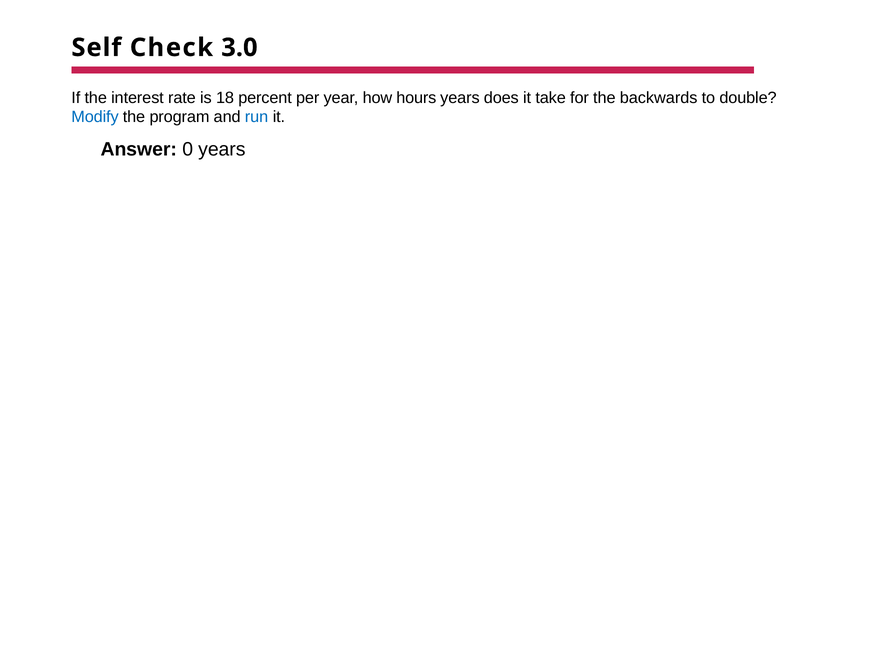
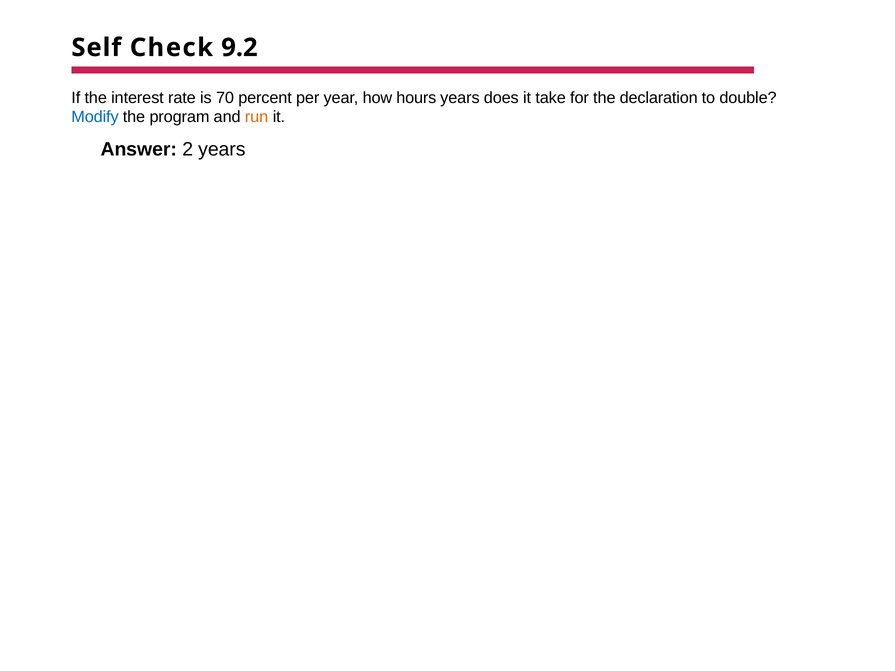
3.0: 3.0 -> 9.2
18: 18 -> 70
backwards: backwards -> declaration
run colour: blue -> orange
0: 0 -> 2
